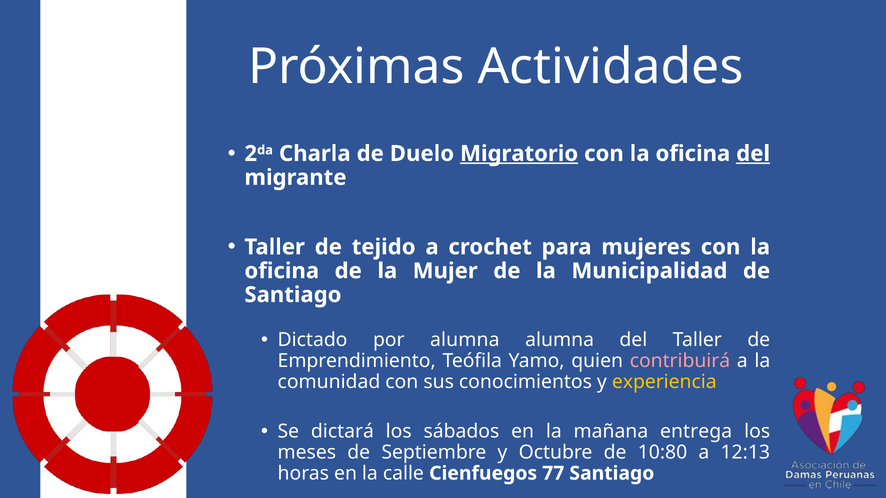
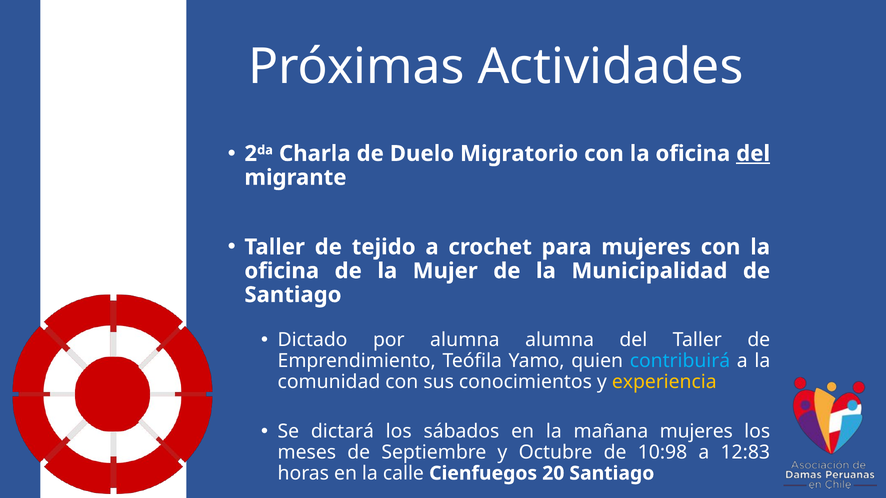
Migratorio underline: present -> none
contribuirá colour: pink -> light blue
mañana entrega: entrega -> mujeres
10:80: 10:80 -> 10:98
12:13: 12:13 -> 12:83
77: 77 -> 20
